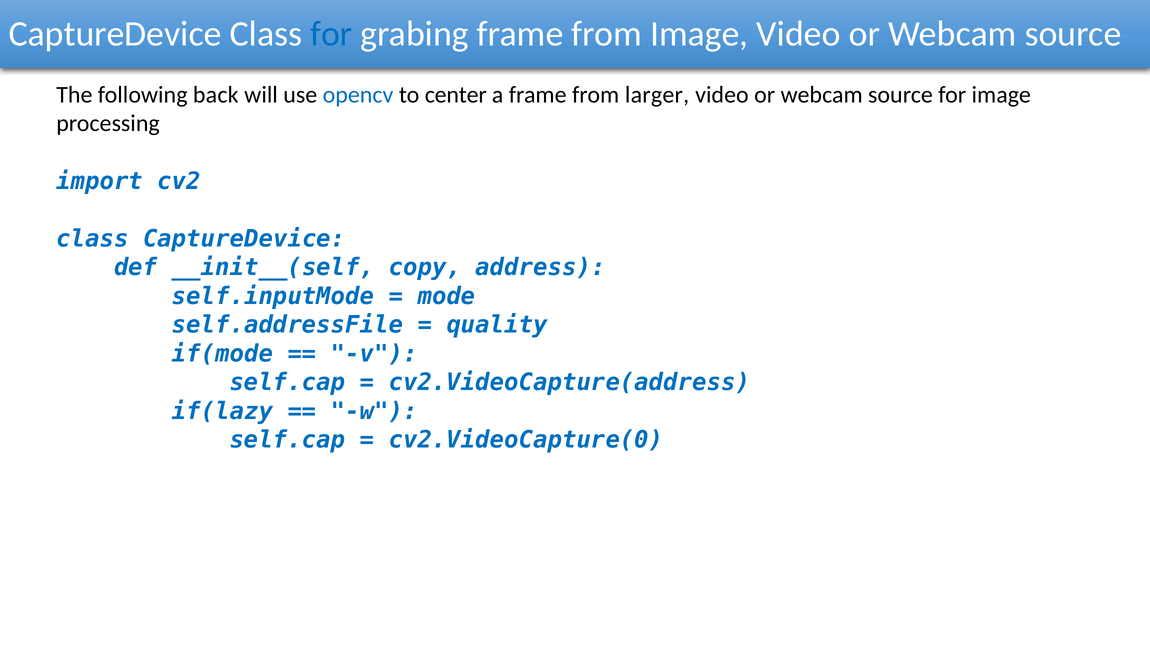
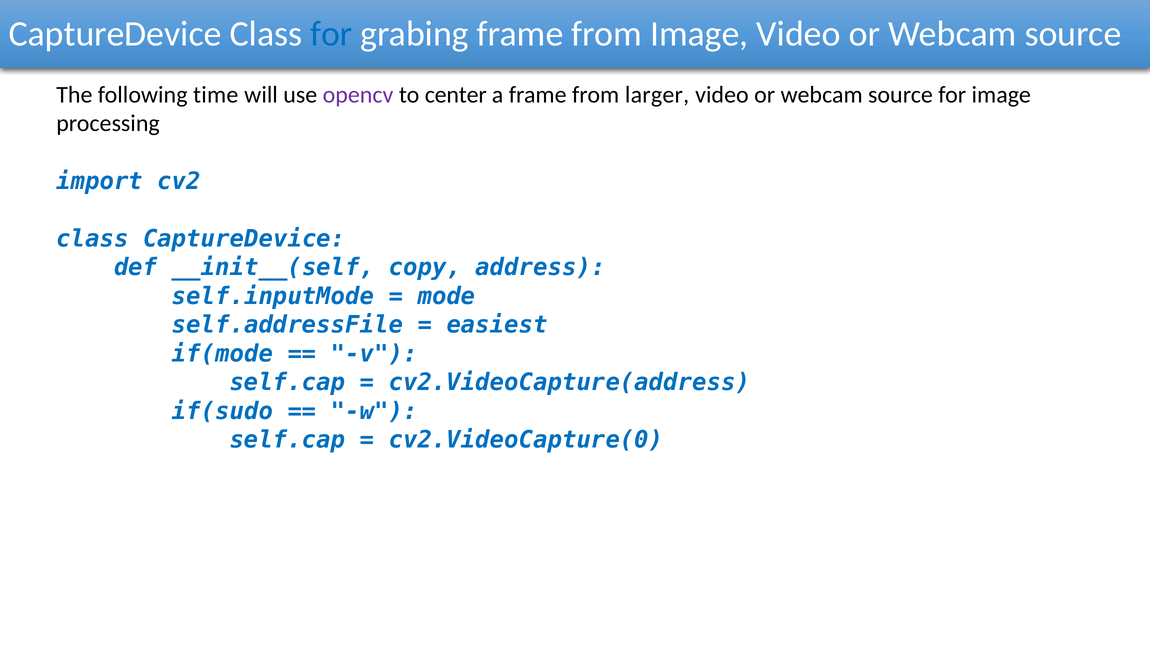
back: back -> time
opencv colour: blue -> purple
quality: quality -> easiest
if(lazy: if(lazy -> if(sudo
